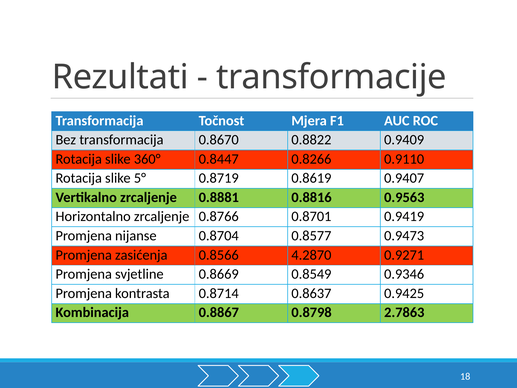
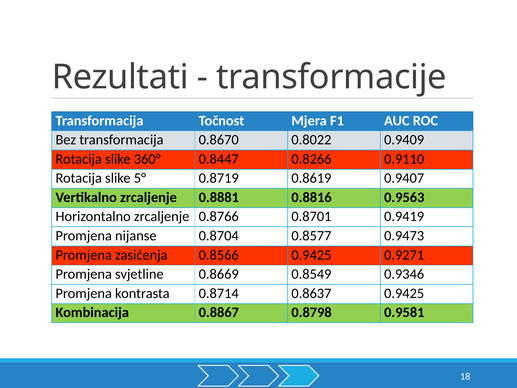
0.8822: 0.8822 -> 0.8022
0.8566 4.2870: 4.2870 -> 0.9425
2.7863: 2.7863 -> 0.9581
